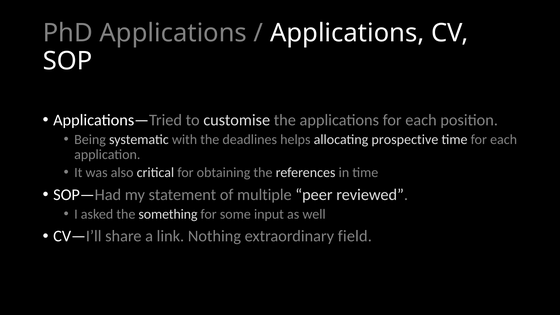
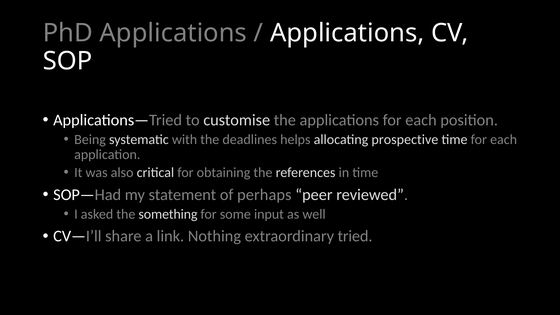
multiple: multiple -> perhaps
field: field -> tried
